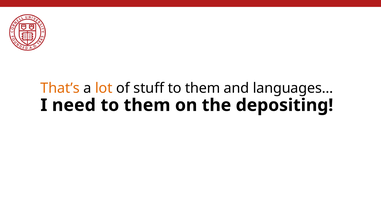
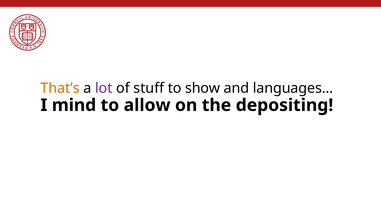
lot colour: orange -> purple
stuff to them: them -> show
need: need -> mind
them at (147, 105): them -> allow
